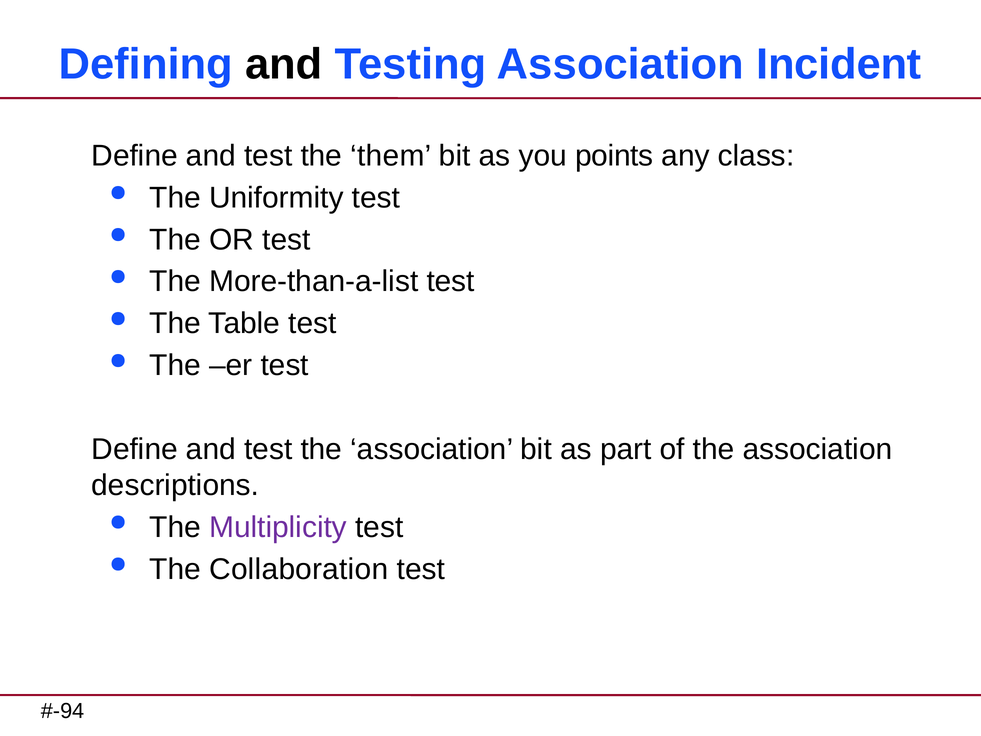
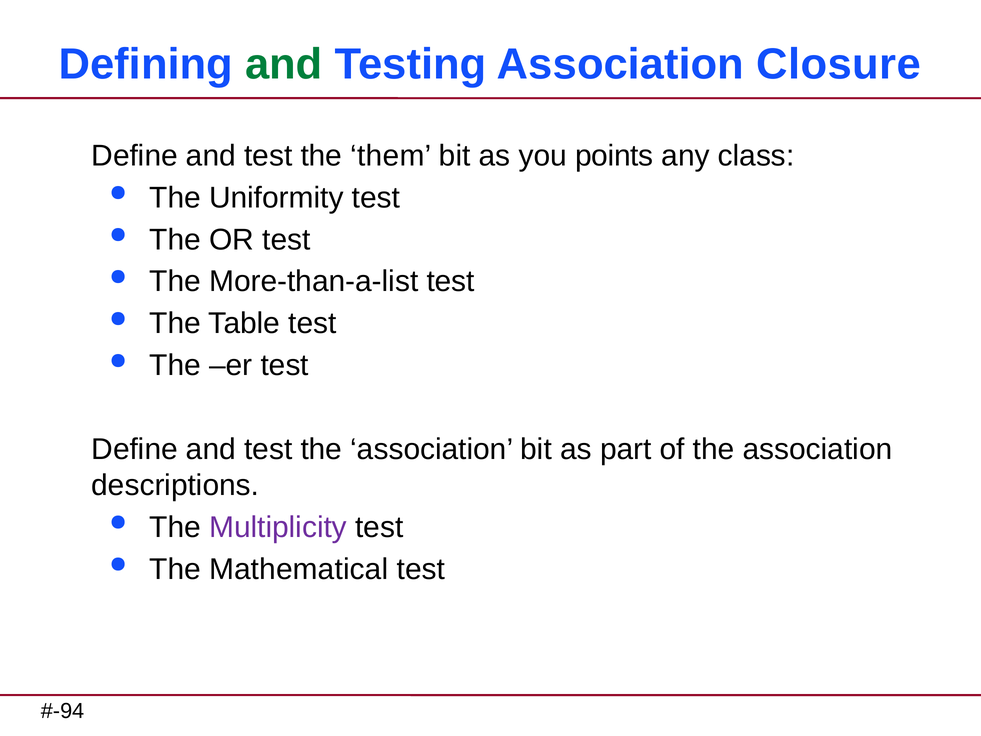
and at (284, 64) colour: black -> green
Incident: Incident -> Closure
Collaboration: Collaboration -> Mathematical
